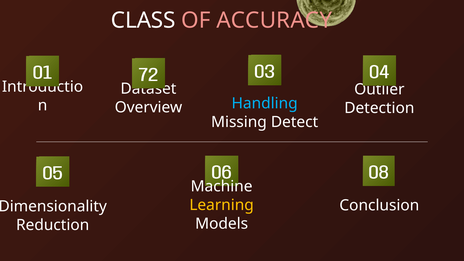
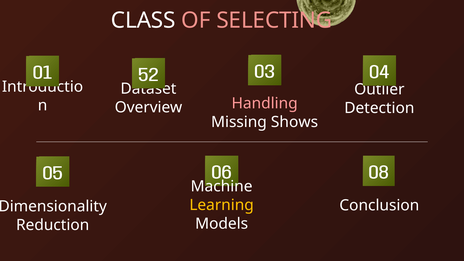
ACCURACY: ACCURACY -> SELECTING
72: 72 -> 52
Handling colour: light blue -> pink
Detect: Detect -> Shows
